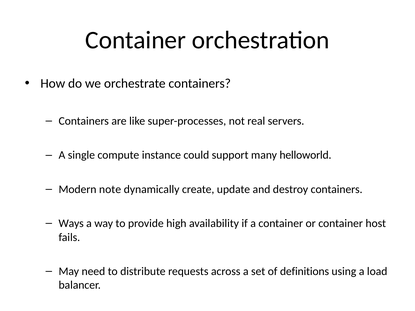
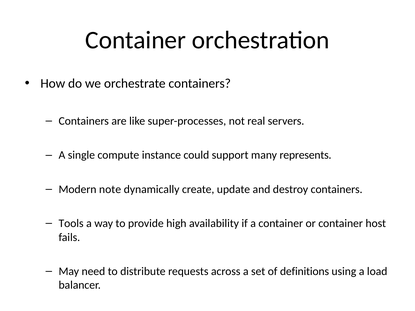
helloworld: helloworld -> represents
Ways: Ways -> Tools
